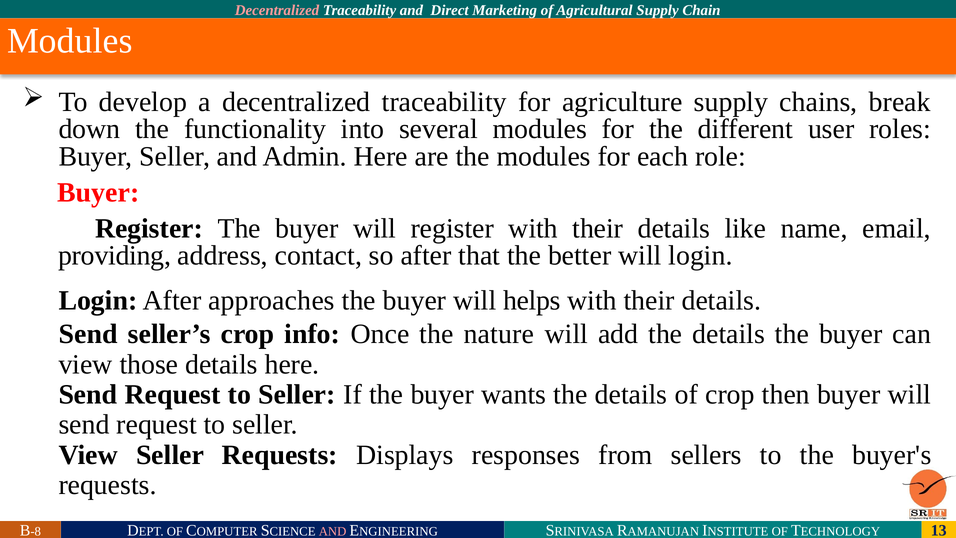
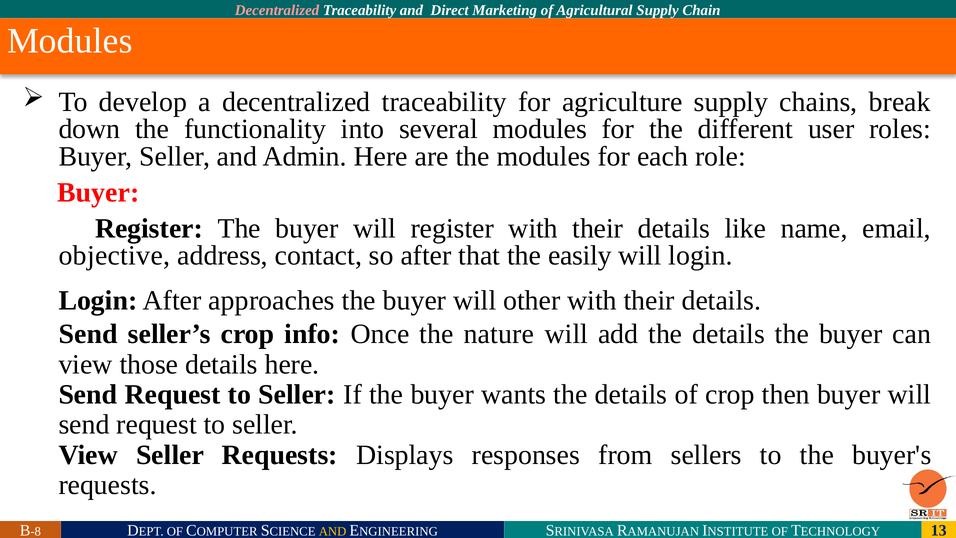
providing: providing -> objective
better: better -> easily
helps: helps -> other
AND at (333, 531) colour: pink -> yellow
